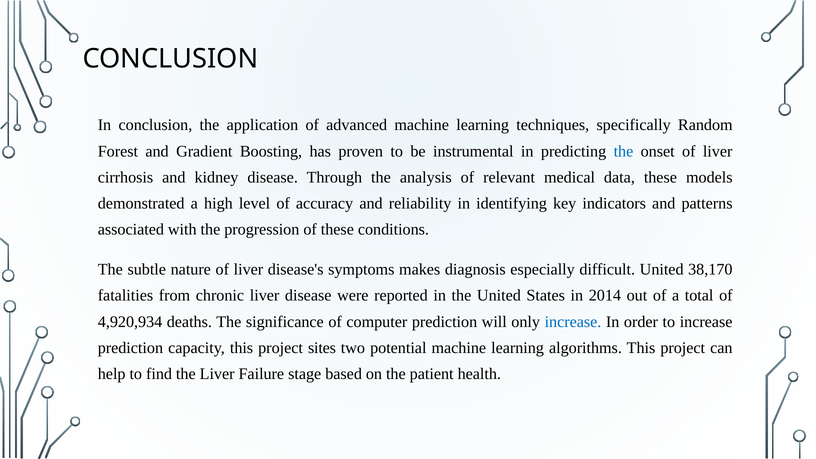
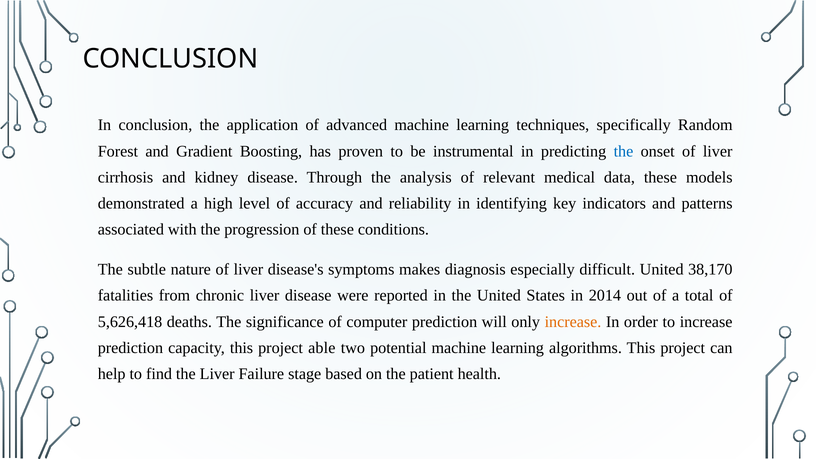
4,920,934: 4,920,934 -> 5,626,418
increase at (573, 322) colour: blue -> orange
sites: sites -> able
